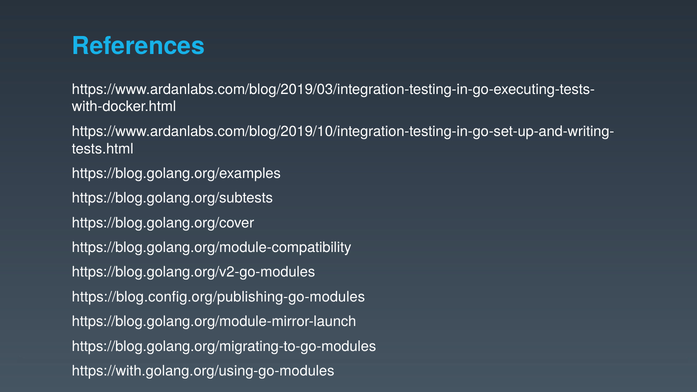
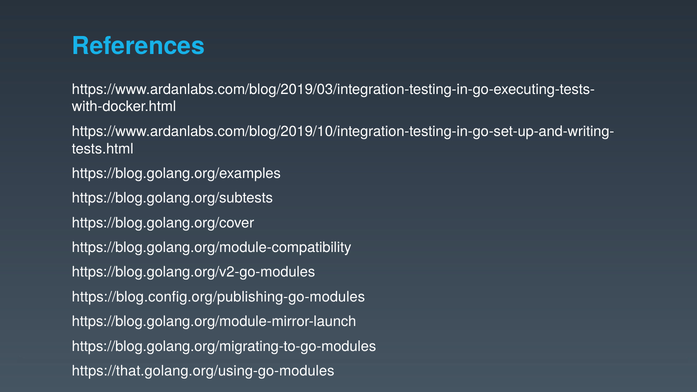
https://with.golang.org/using-go-modules: https://with.golang.org/using-go-modules -> https://that.golang.org/using-go-modules
